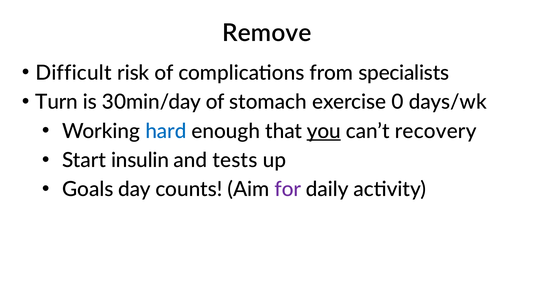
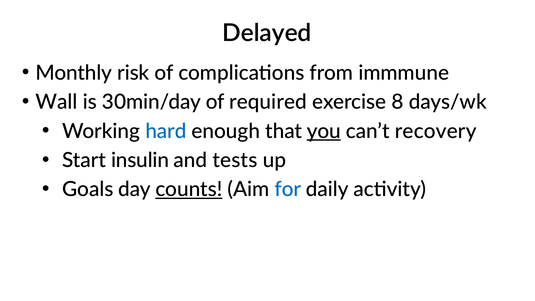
Remove: Remove -> Delayed
Difficult: Difficult -> Monthly
specialists: specialists -> immmune
Turn: Turn -> Wall
stomach: stomach -> required
0: 0 -> 8
counts underline: none -> present
for colour: purple -> blue
